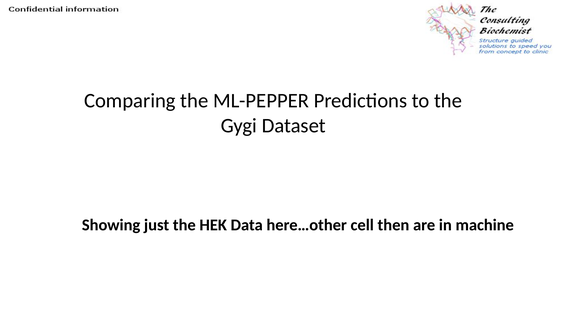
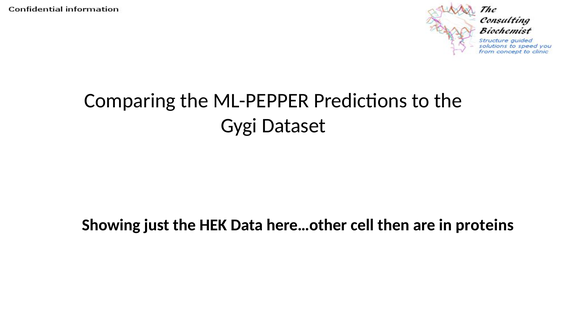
machine: machine -> proteins
